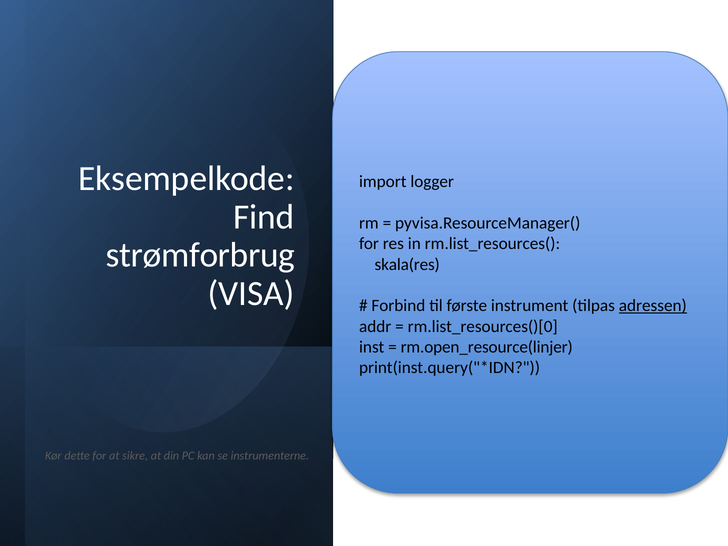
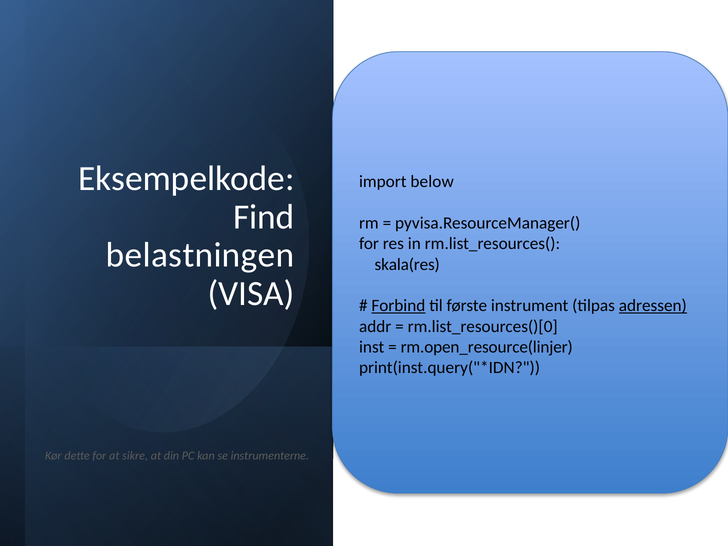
logger: logger -> below
strømforbrug: strømforbrug -> belastningen
Forbind underline: none -> present
